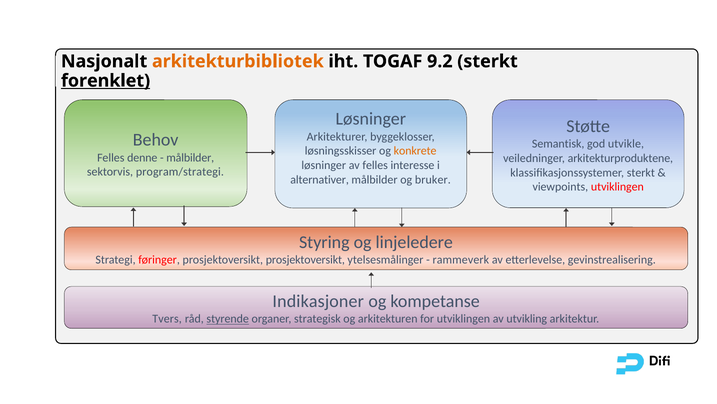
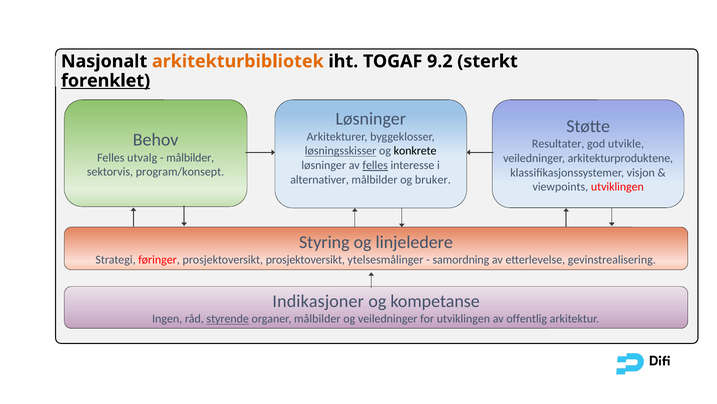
Semantisk: Semantisk -> Resultater
løsningsskisser underline: none -> present
konkrete colour: orange -> black
denne: denne -> utvalg
felles at (375, 165) underline: none -> present
program/strategi: program/strategi -> program/konsept
klassifikasjonssystemer sterkt: sterkt -> visjon
rammeverk: rammeverk -> samordning
Tvers: Tvers -> Ingen
organer strategisk: strategisk -> målbilder
og arkitekturen: arkitekturen -> veiledninger
utvikling: utvikling -> offentlig
